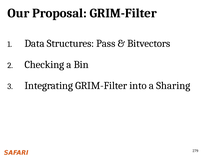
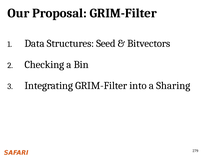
Pass: Pass -> Seed
